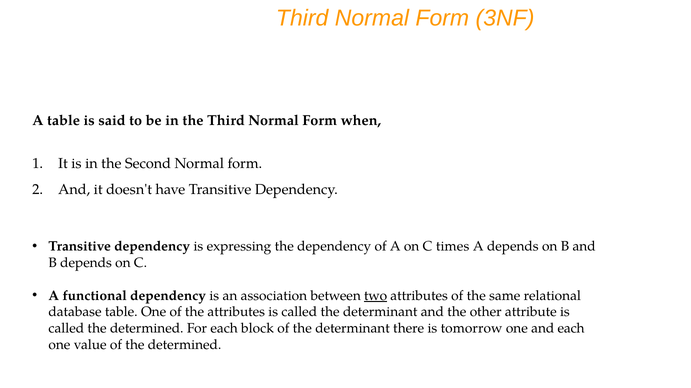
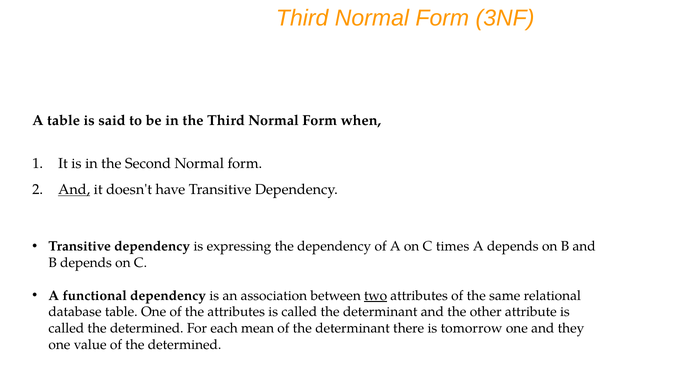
And at (74, 190) underline: none -> present
block: block -> mean
and each: each -> they
